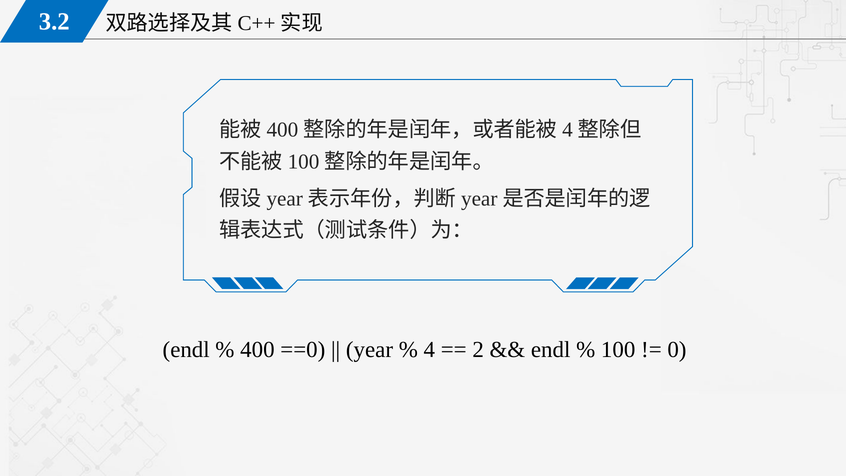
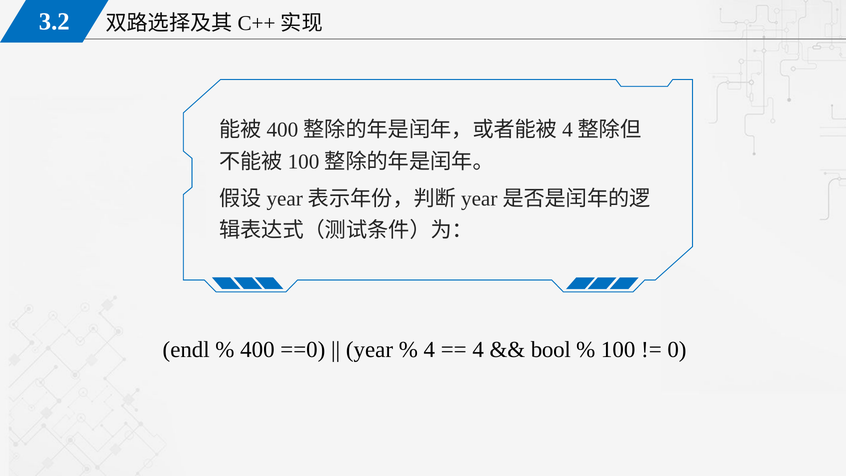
2 at (478, 350): 2 -> 4
endl at (551, 350): endl -> bool
